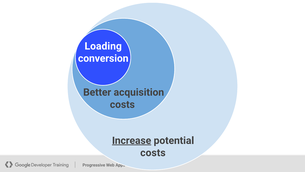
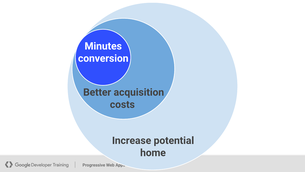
Loading: Loading -> Minutes
Increase underline: present -> none
costs at (153, 152): costs -> home
